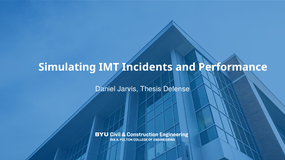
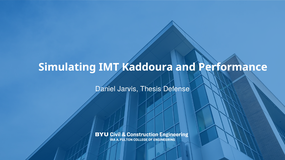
Incidents: Incidents -> Kaddoura
